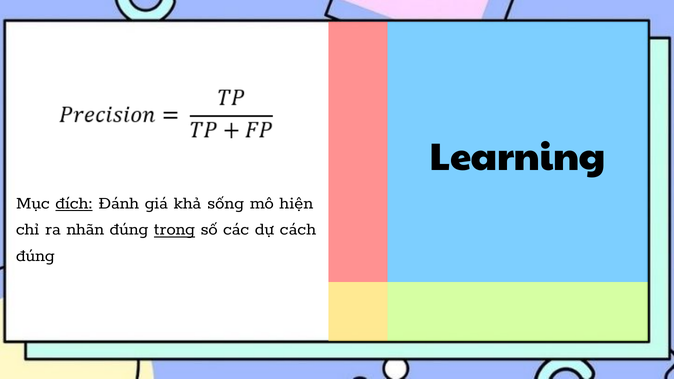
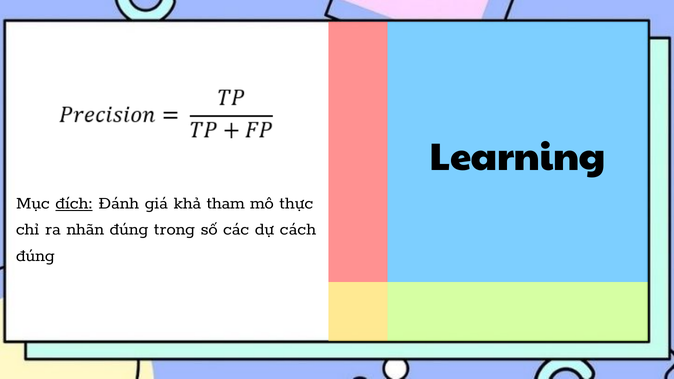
sống: sống -> tham
hiện: hiện -> thực
trong underline: present -> none
